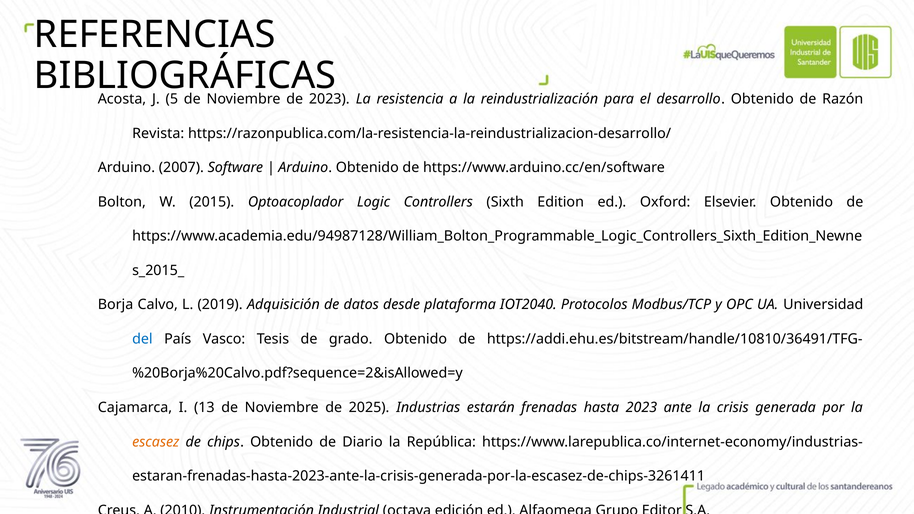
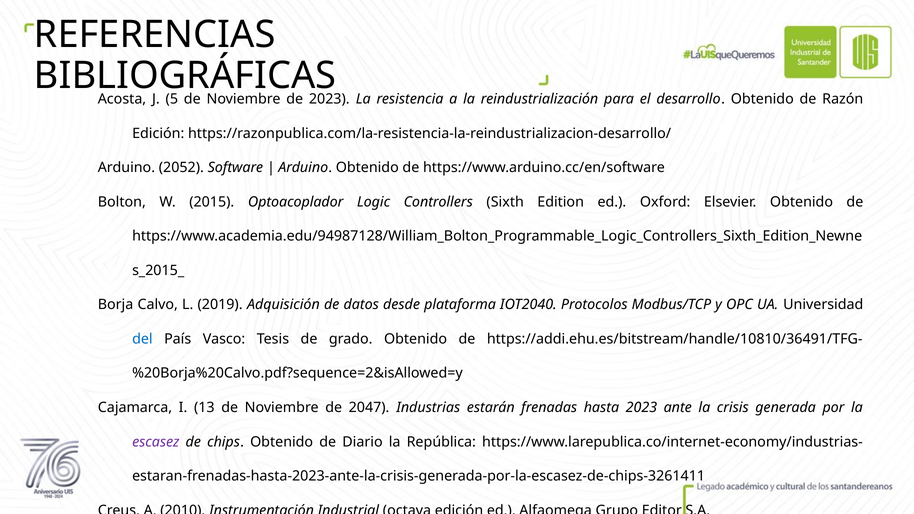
Revista at (158, 133): Revista -> Edición
2007: 2007 -> 2052
2025: 2025 -> 2047
escasez colour: orange -> purple
